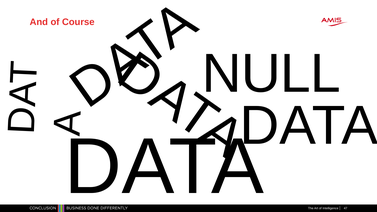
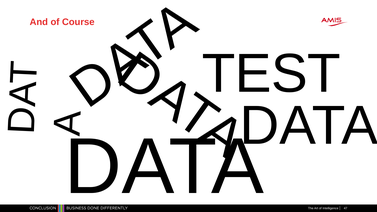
NULL: NULL -> TEST
